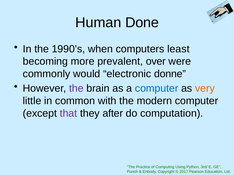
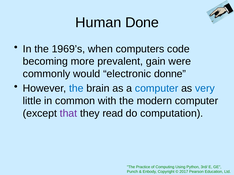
1990’s: 1990’s -> 1969’s
least: least -> code
over: over -> gain
the at (76, 89) colour: purple -> blue
very colour: orange -> blue
after: after -> read
